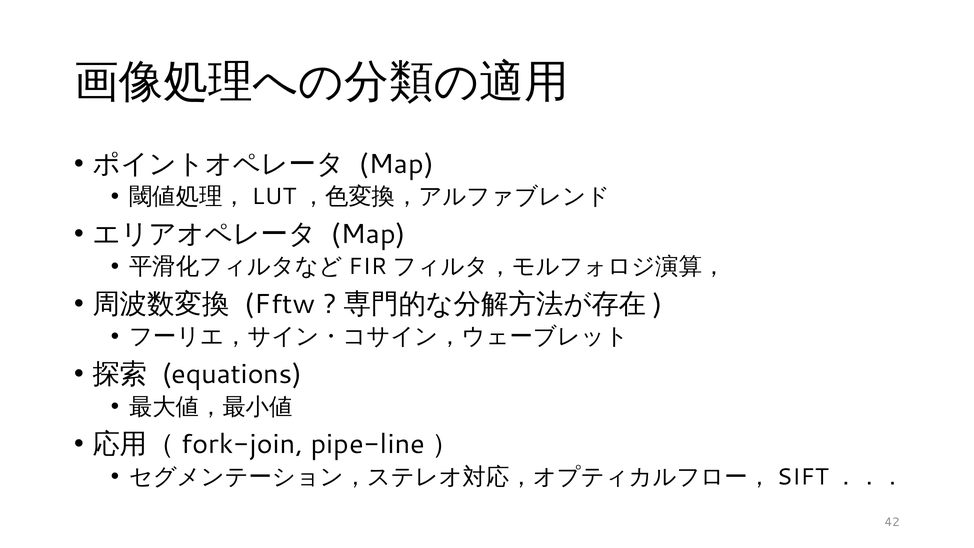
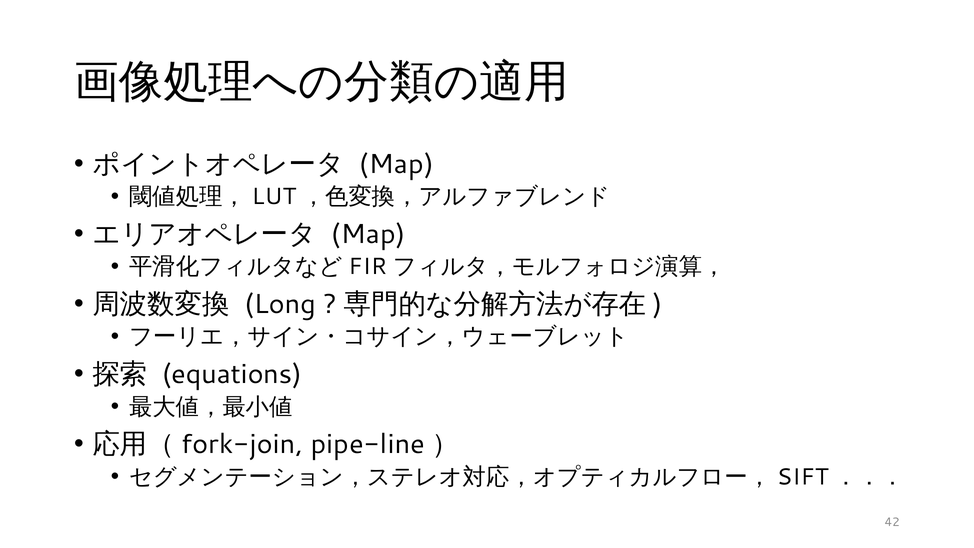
Fftw: Fftw -> Long
